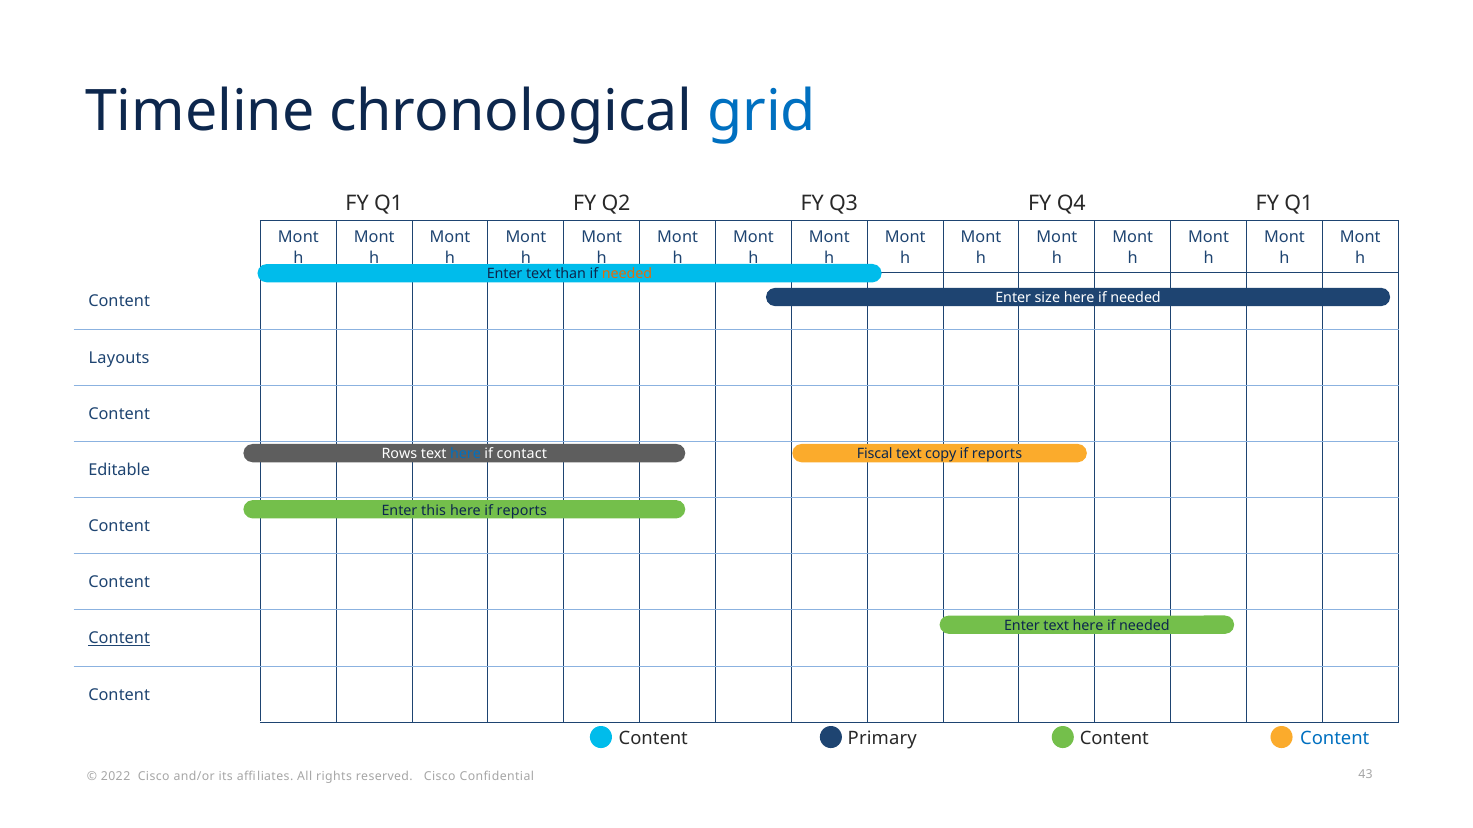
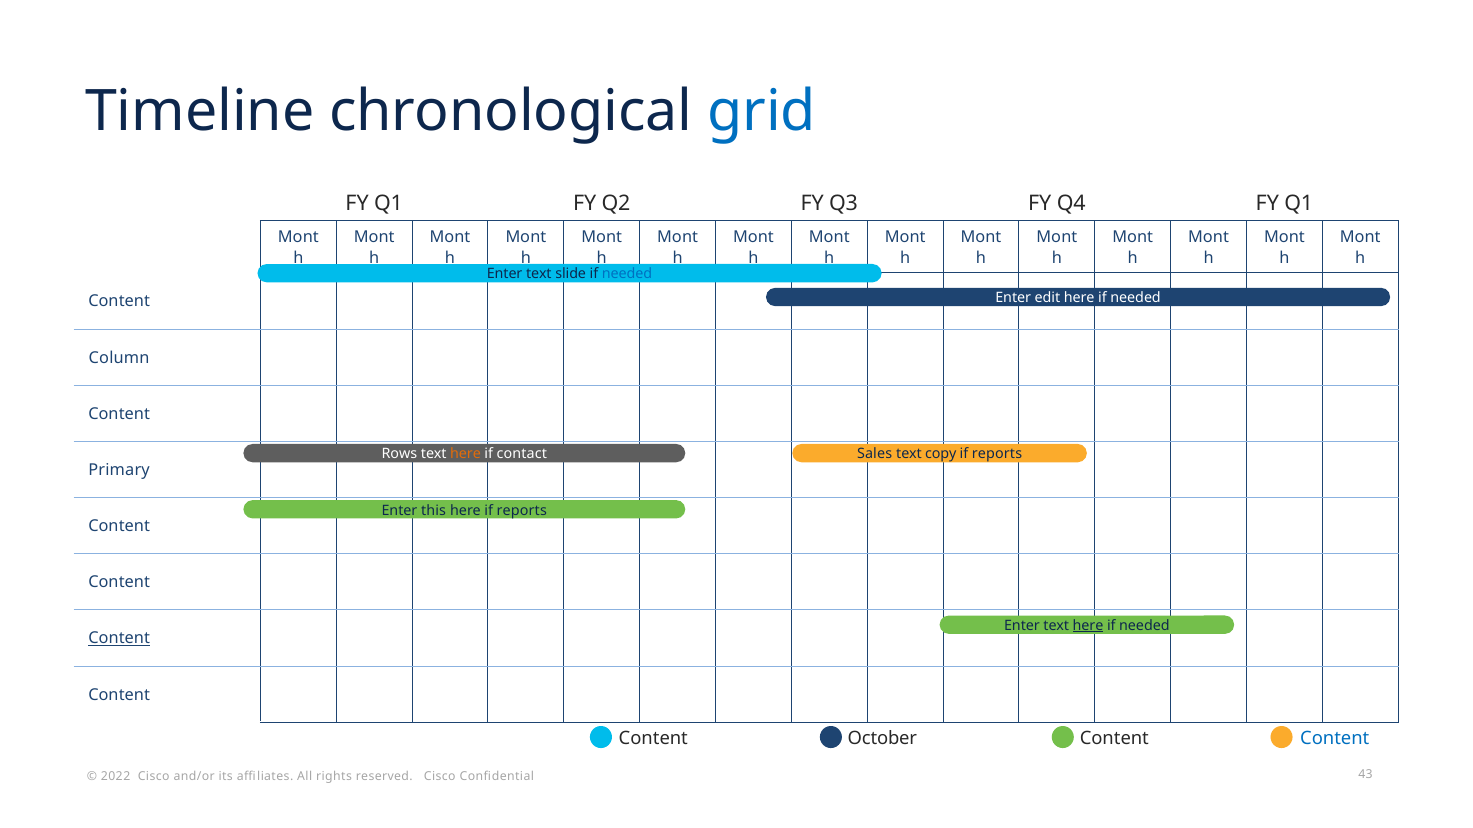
than: than -> slide
needed at (627, 274) colour: orange -> blue
size: size -> edit
Layouts: Layouts -> Column
here at (465, 454) colour: blue -> orange
Fiscal: Fiscal -> Sales
Editable: Editable -> Primary
here at (1088, 626) underline: none -> present
Primary: Primary -> October
